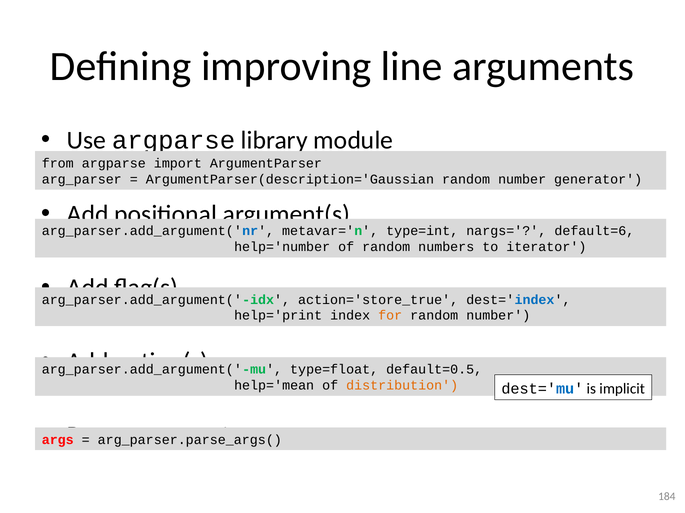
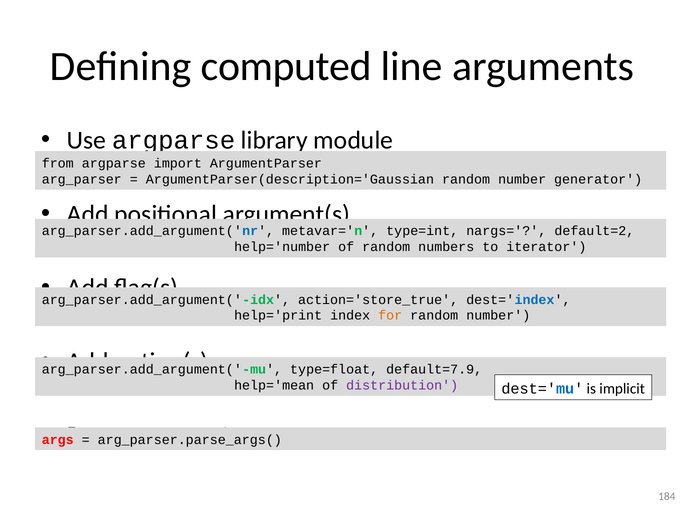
improving: improving -> computed
default=6: default=6 -> default=2
default=0.5: default=0.5 -> default=7.9
distribution colour: orange -> purple
